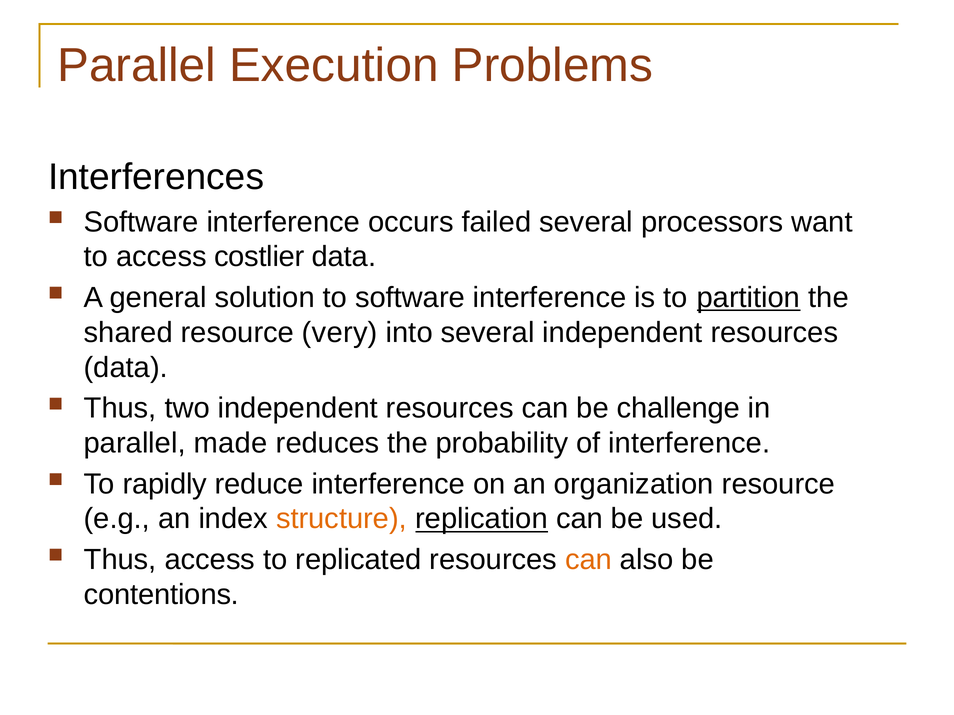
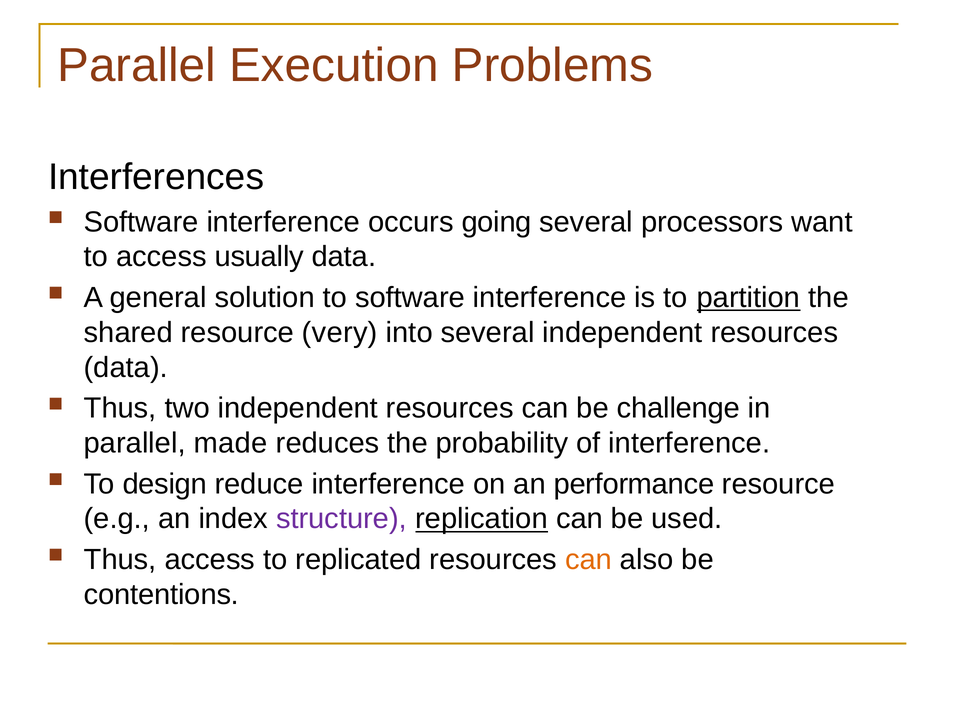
failed: failed -> going
costlier: costlier -> usually
rapidly: rapidly -> design
organization: organization -> performance
structure colour: orange -> purple
